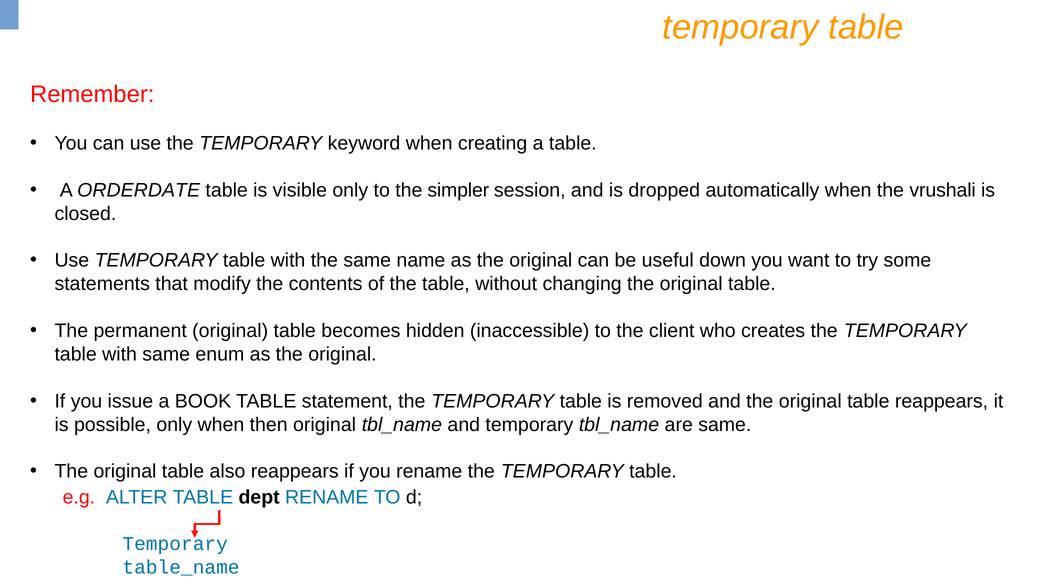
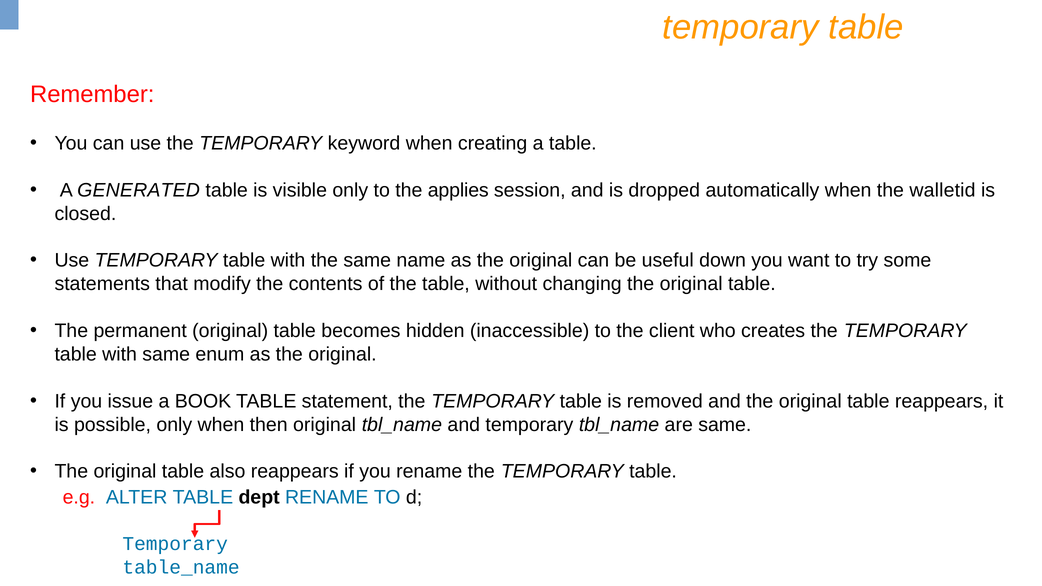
ORDERDATE: ORDERDATE -> GENERATED
simpler: simpler -> applies
vrushali: vrushali -> walletid
